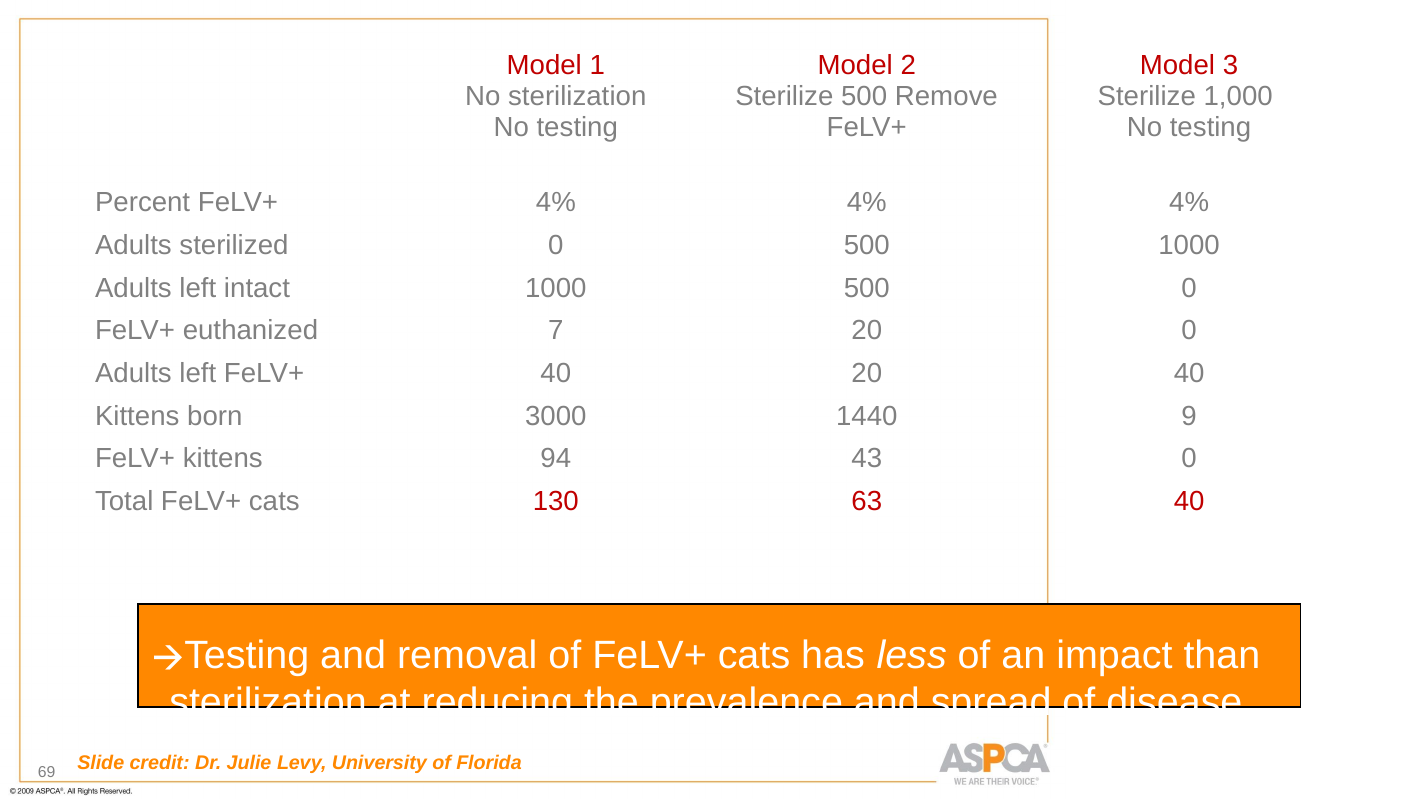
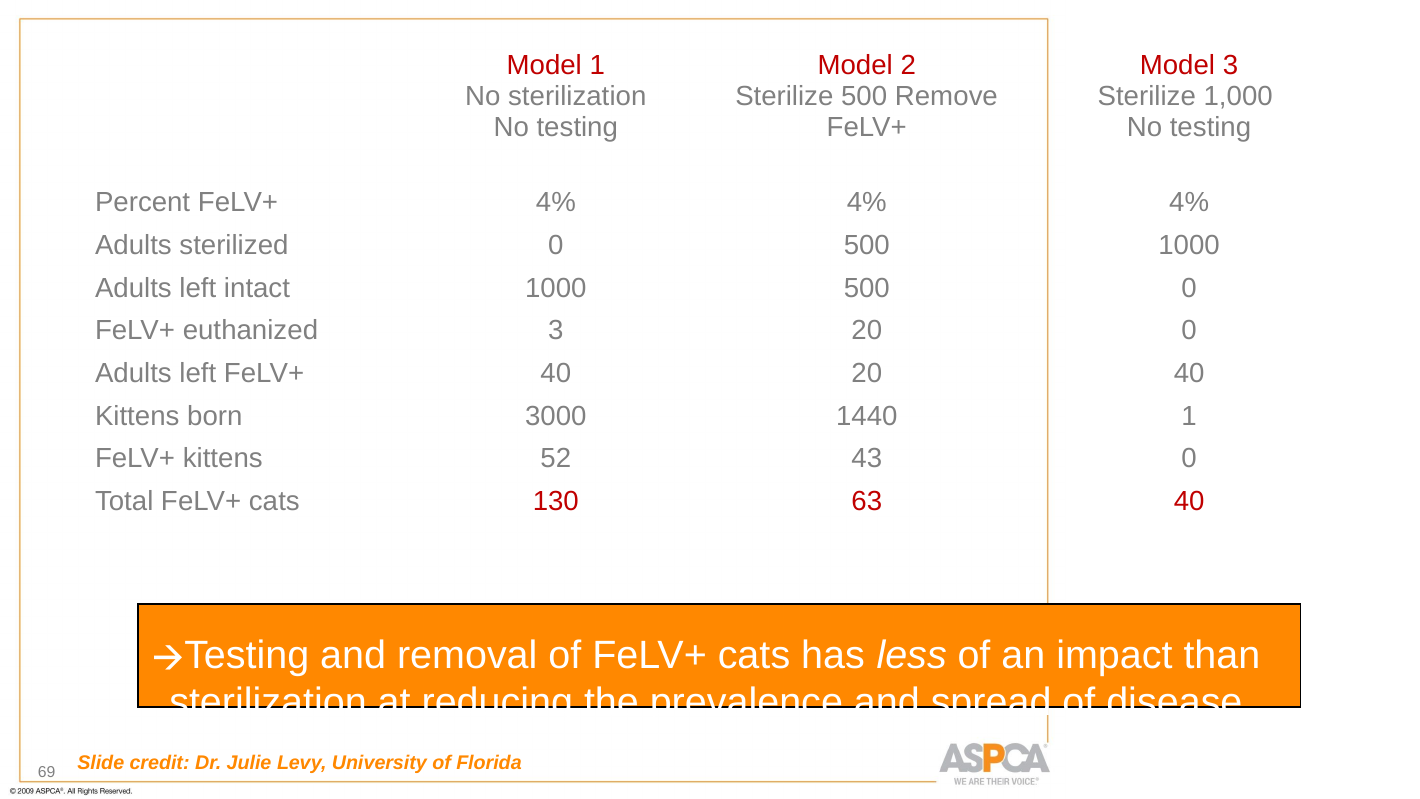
euthanized 7: 7 -> 3
1440 9: 9 -> 1
94: 94 -> 52
